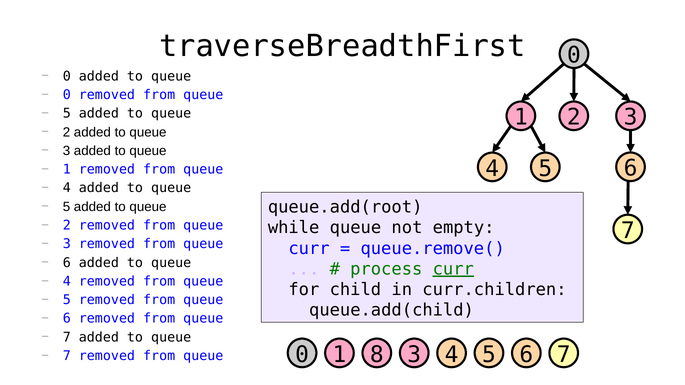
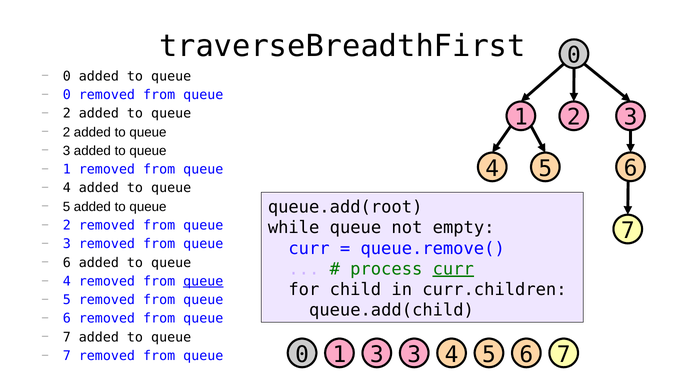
5 at (67, 114): 5 -> 2
queue at (203, 282) underline: none -> present
1 8: 8 -> 3
